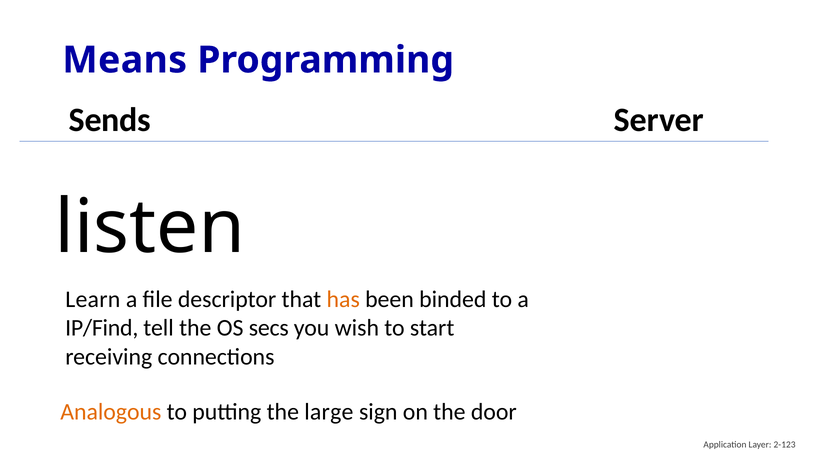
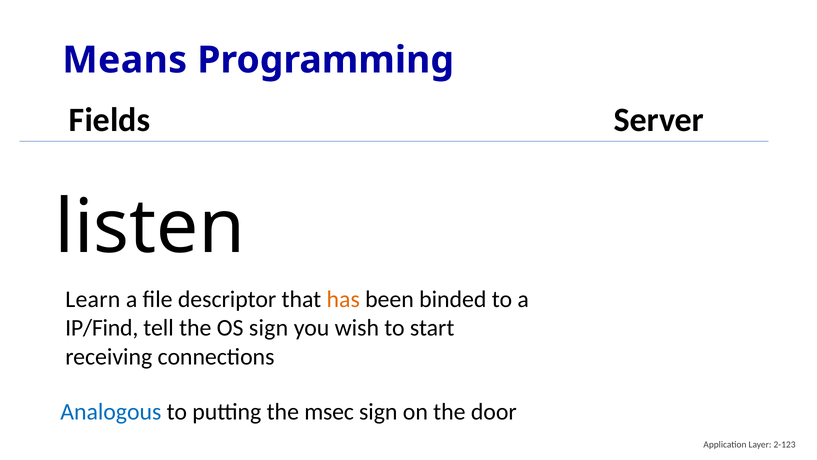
Sends: Sends -> Fields
OS secs: secs -> sign
Analogous colour: orange -> blue
large: large -> msec
